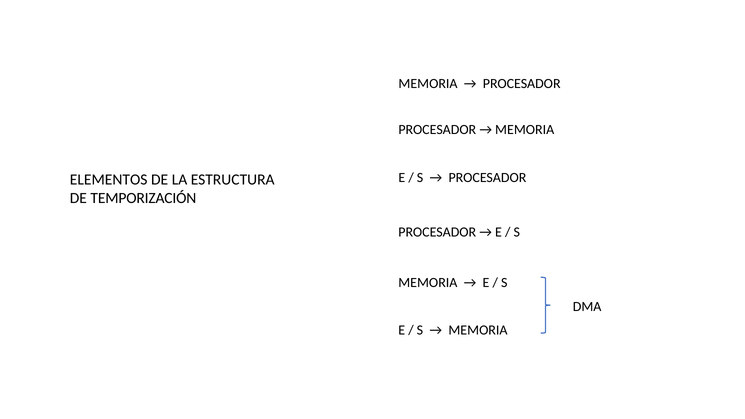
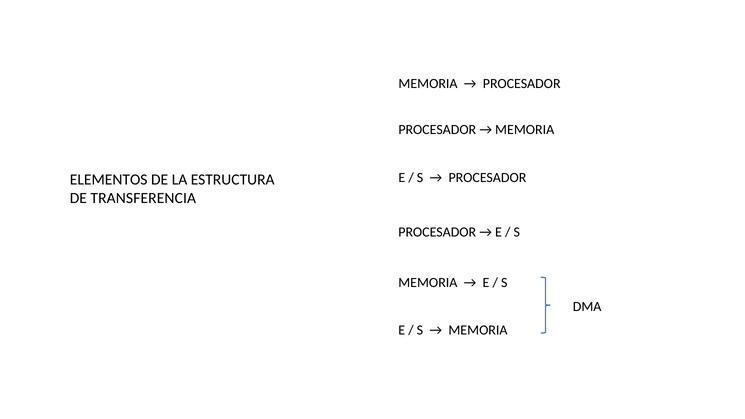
TEMPORIZACIÓN: TEMPORIZACIÓN -> TRANSFERENCIA
